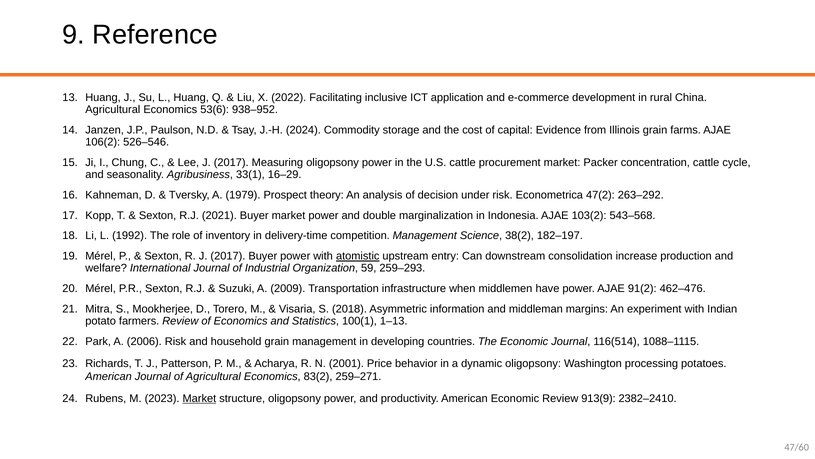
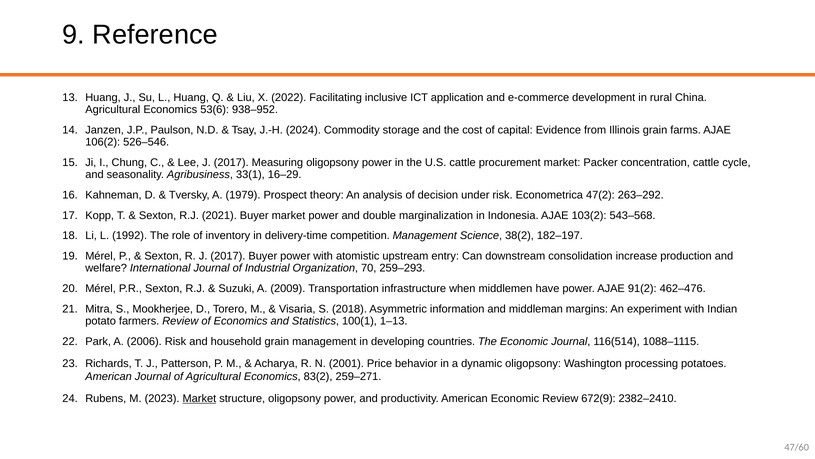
atomistic underline: present -> none
59: 59 -> 70
913(9: 913(9 -> 672(9
